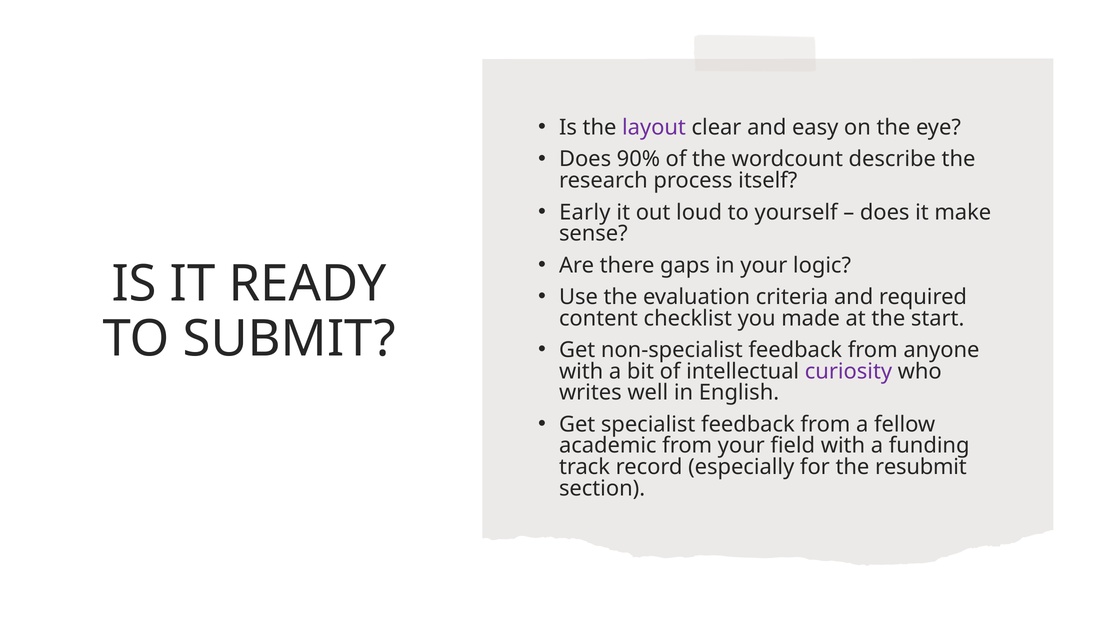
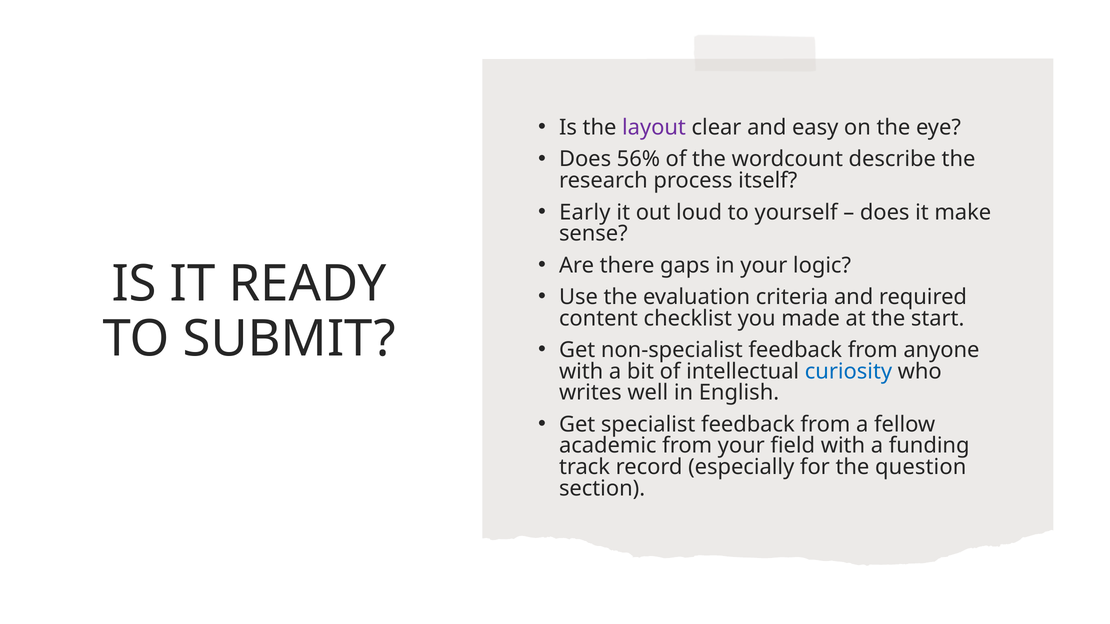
90%: 90% -> 56%
curiosity colour: purple -> blue
resubmit: resubmit -> question
